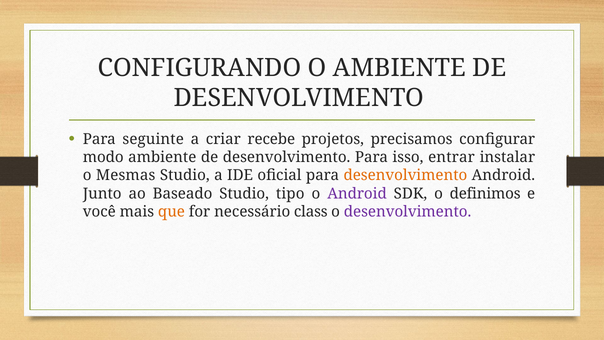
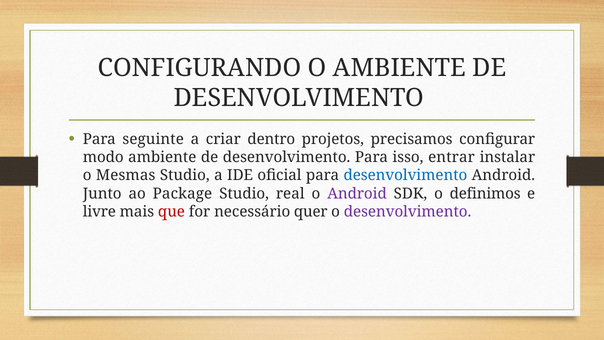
recebe: recebe -> dentro
desenvolvimento at (405, 175) colour: orange -> blue
Baseado: Baseado -> Package
tipo: tipo -> real
você: você -> livre
que colour: orange -> red
class: class -> quer
